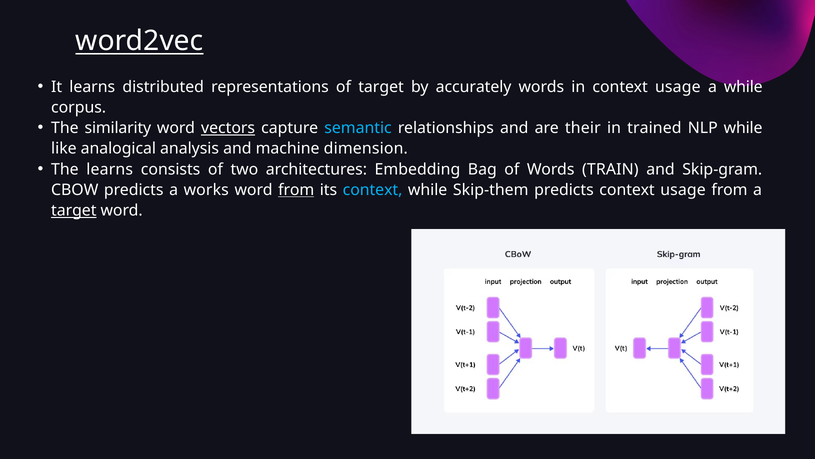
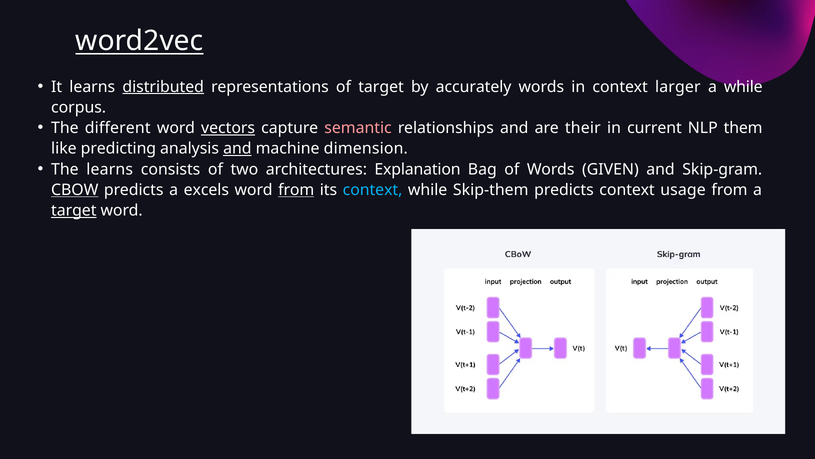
distributed underline: none -> present
in context usage: usage -> larger
similarity: similarity -> different
semantic colour: light blue -> pink
trained: trained -> current
NLP while: while -> them
analogical: analogical -> predicting
and at (237, 148) underline: none -> present
Embedding: Embedding -> Explanation
TRAIN: TRAIN -> GIVEN
CBOW underline: none -> present
works: works -> excels
